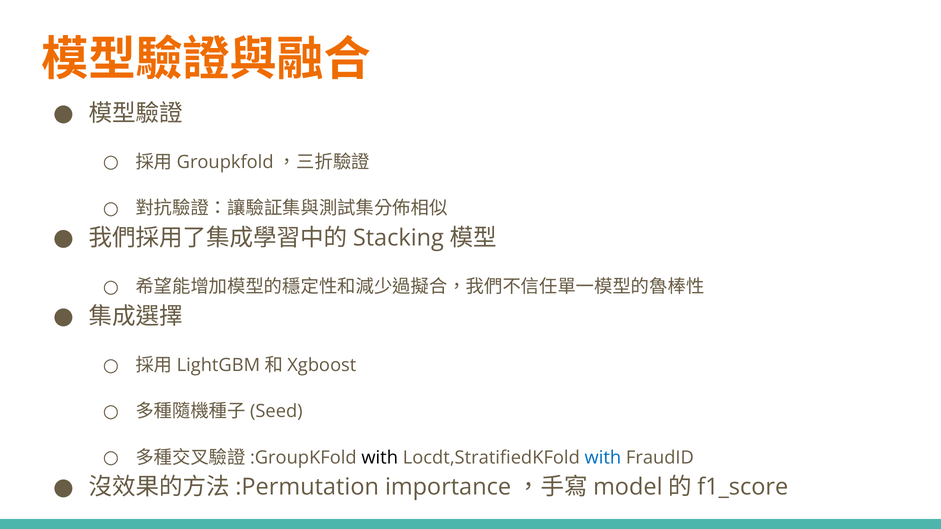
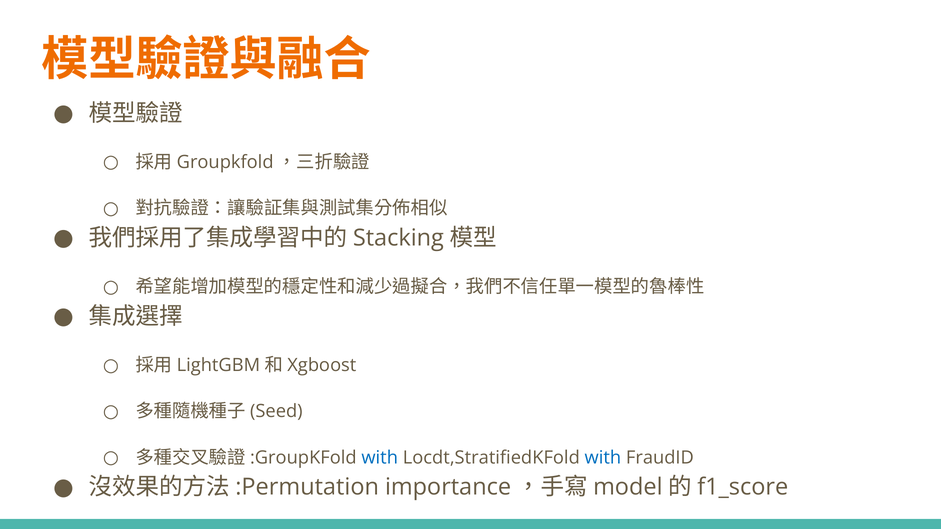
with at (380, 458) colour: black -> blue
